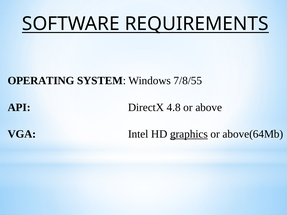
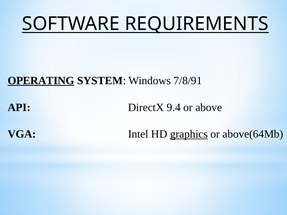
OPERATING underline: none -> present
7/8/55: 7/8/55 -> 7/8/91
4.8: 4.8 -> 9.4
